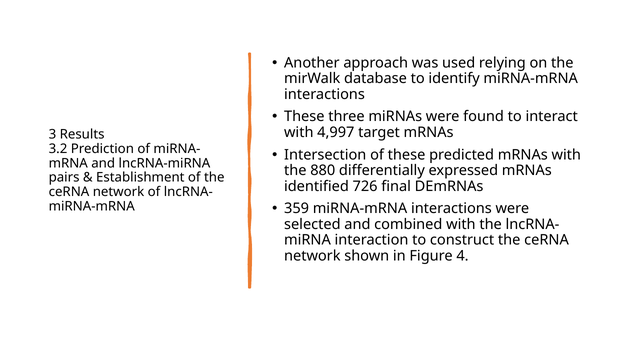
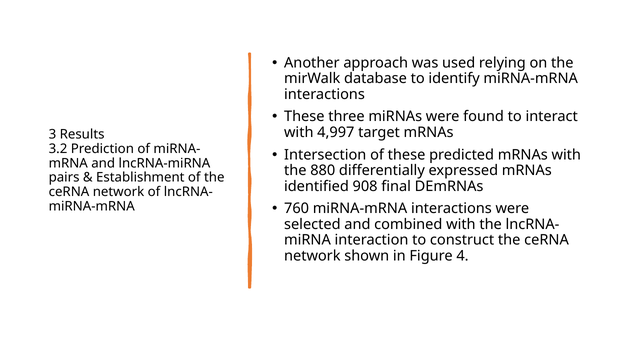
726: 726 -> 908
359: 359 -> 760
